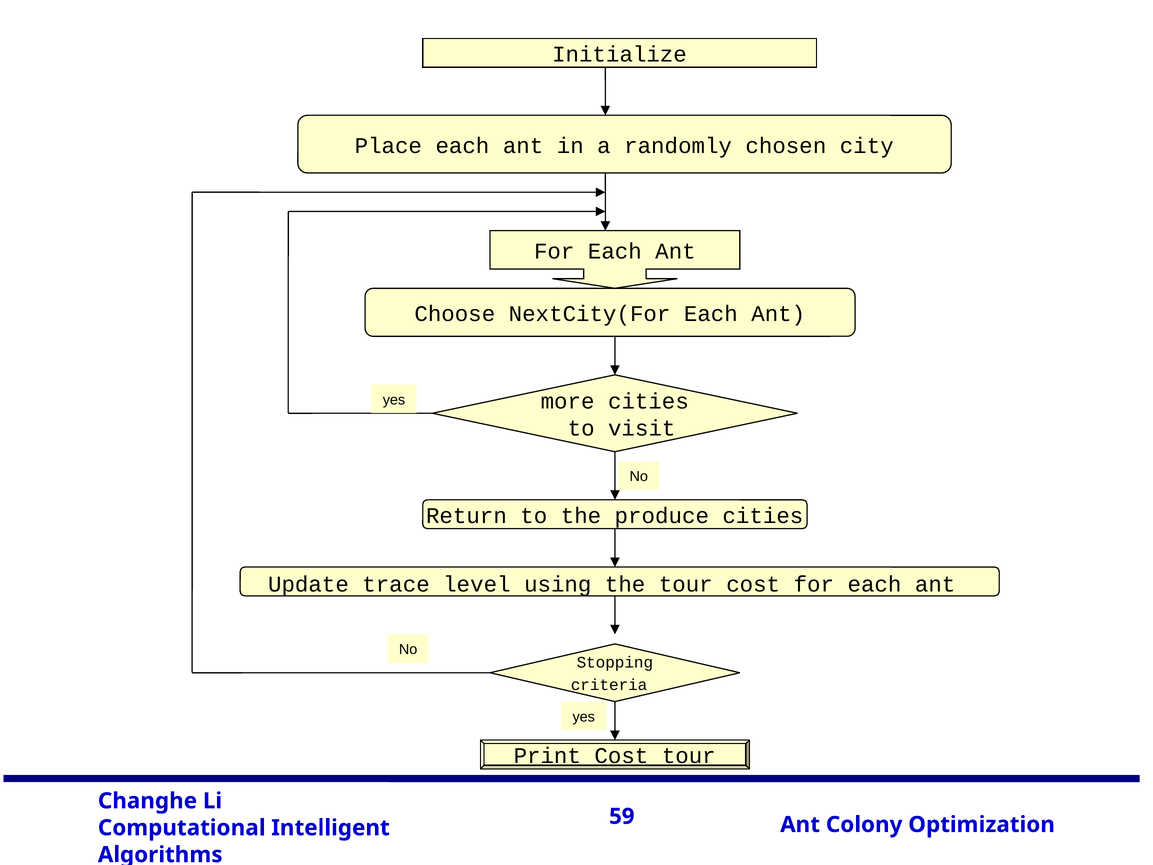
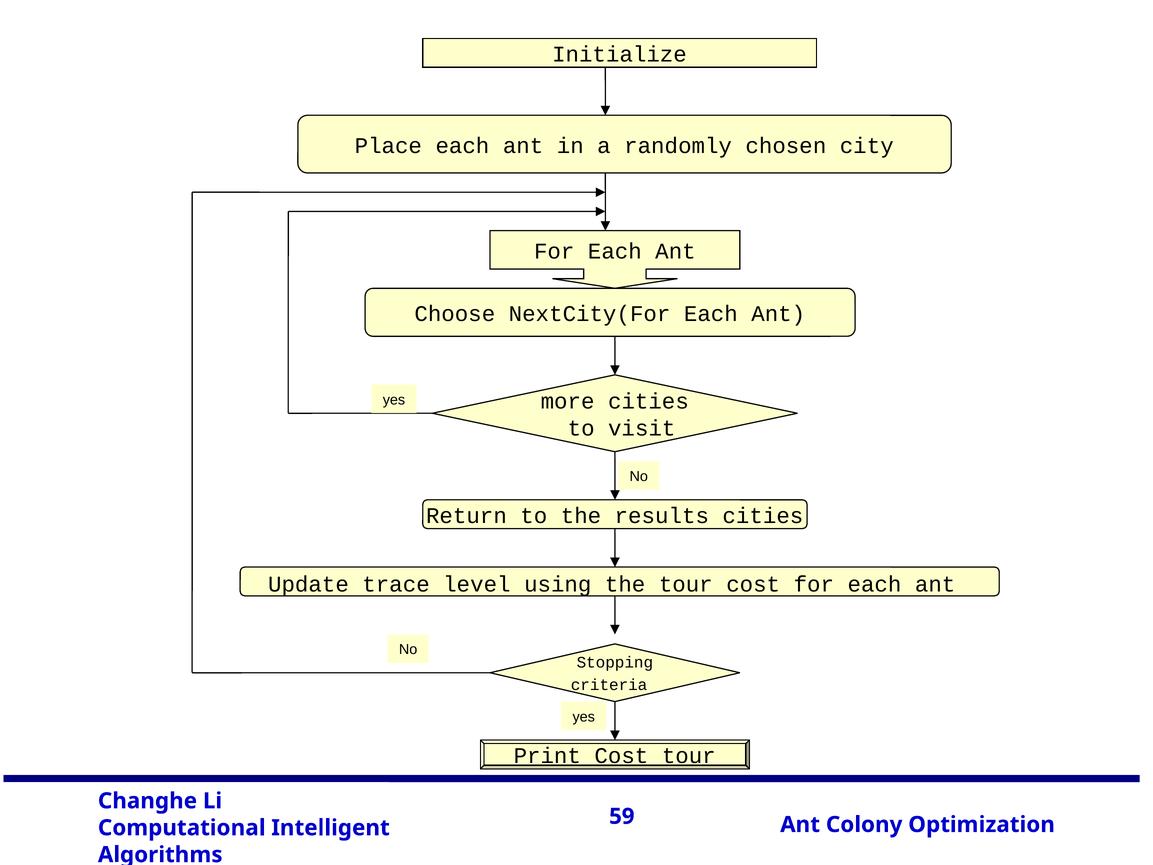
produce: produce -> results
